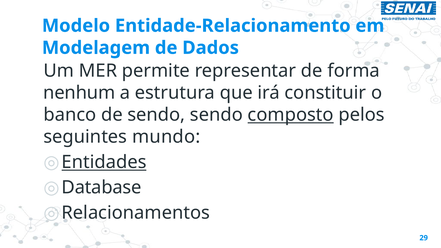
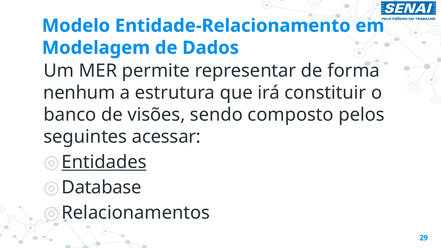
de sendo: sendo -> visões
composto underline: present -> none
mundo: mundo -> acessar
